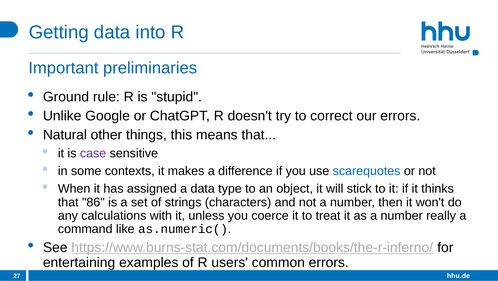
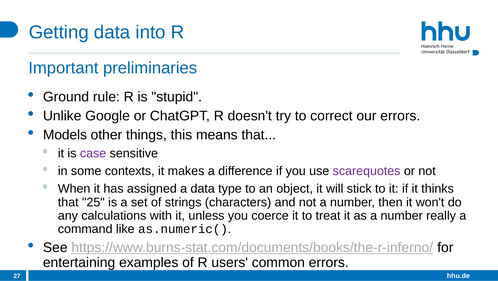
Natural: Natural -> Models
scarequotes colour: blue -> purple
86: 86 -> 25
